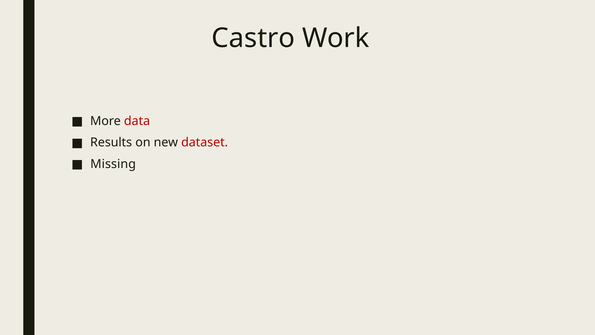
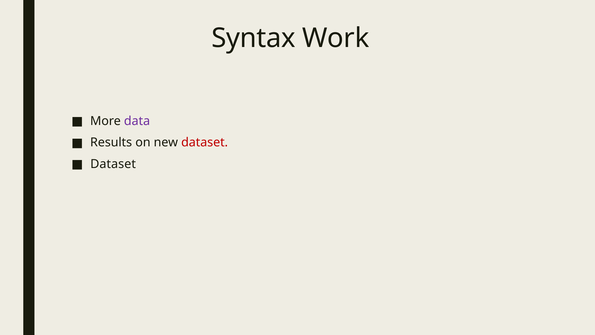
Castro: Castro -> Syntax
data colour: red -> purple
Missing at (113, 164): Missing -> Dataset
